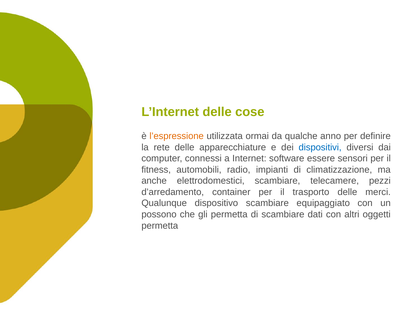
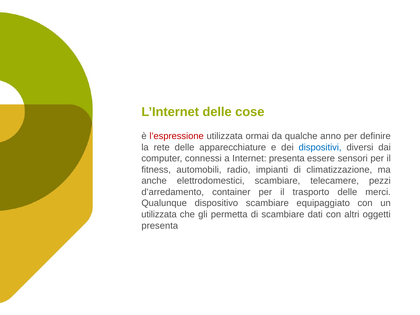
l’espressione colour: orange -> red
Internet software: software -> presenta
possono at (159, 214): possono -> utilizzata
permetta at (160, 226): permetta -> presenta
